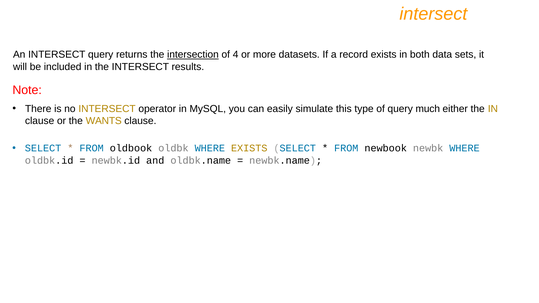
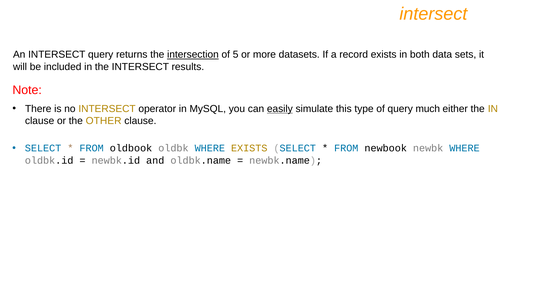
4: 4 -> 5
easily underline: none -> present
WANTS: WANTS -> OTHER
